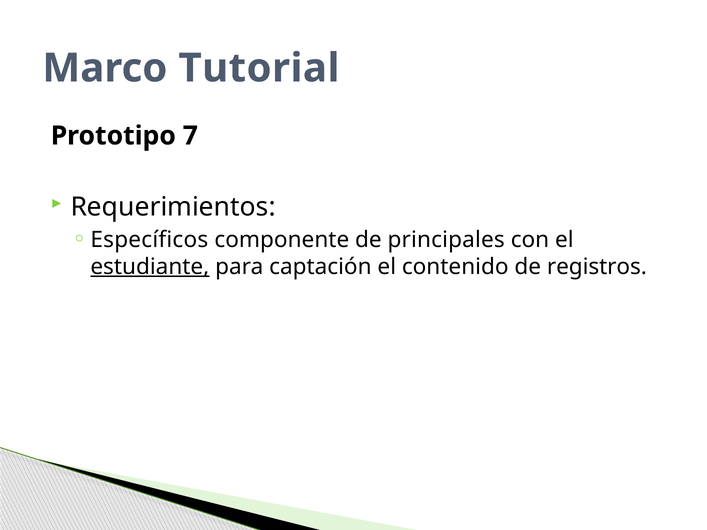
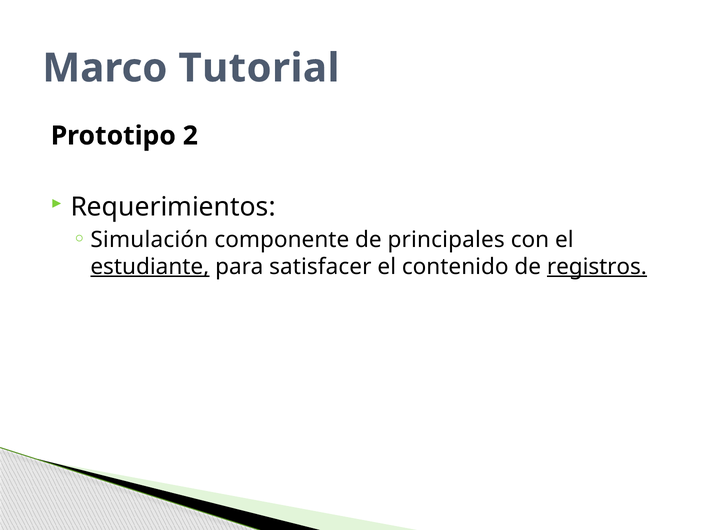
7: 7 -> 2
Específicos: Específicos -> Simulación
captación: captación -> satisfacer
registros underline: none -> present
